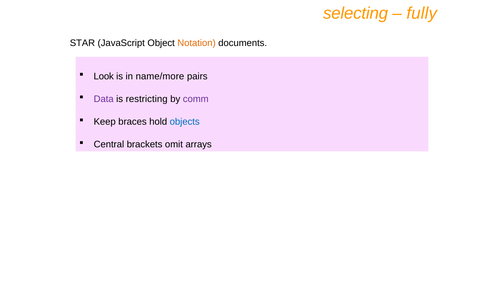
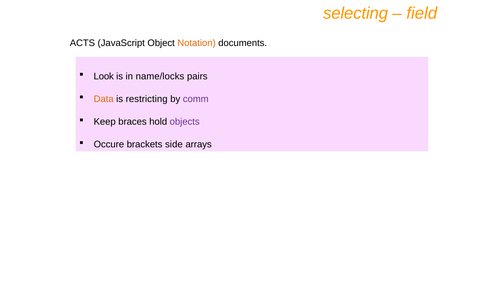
fully: fully -> field
STAR: STAR -> ACTS
name/more: name/more -> name/locks
Data colour: purple -> orange
objects colour: blue -> purple
Central: Central -> Occure
omit: omit -> side
